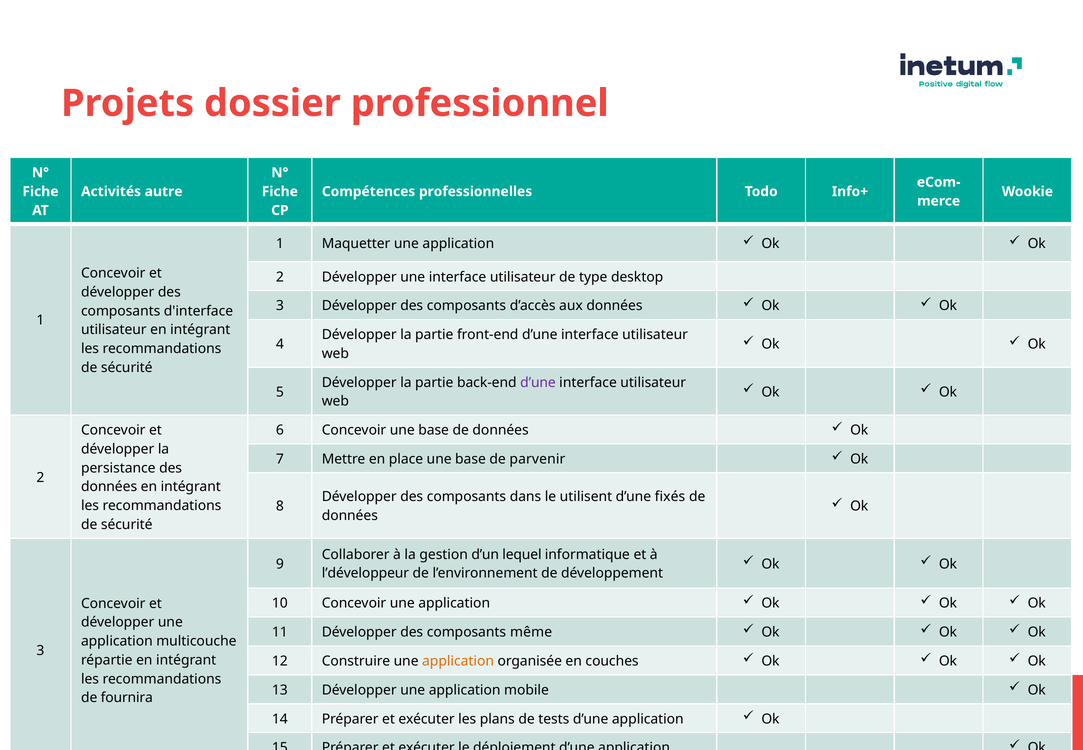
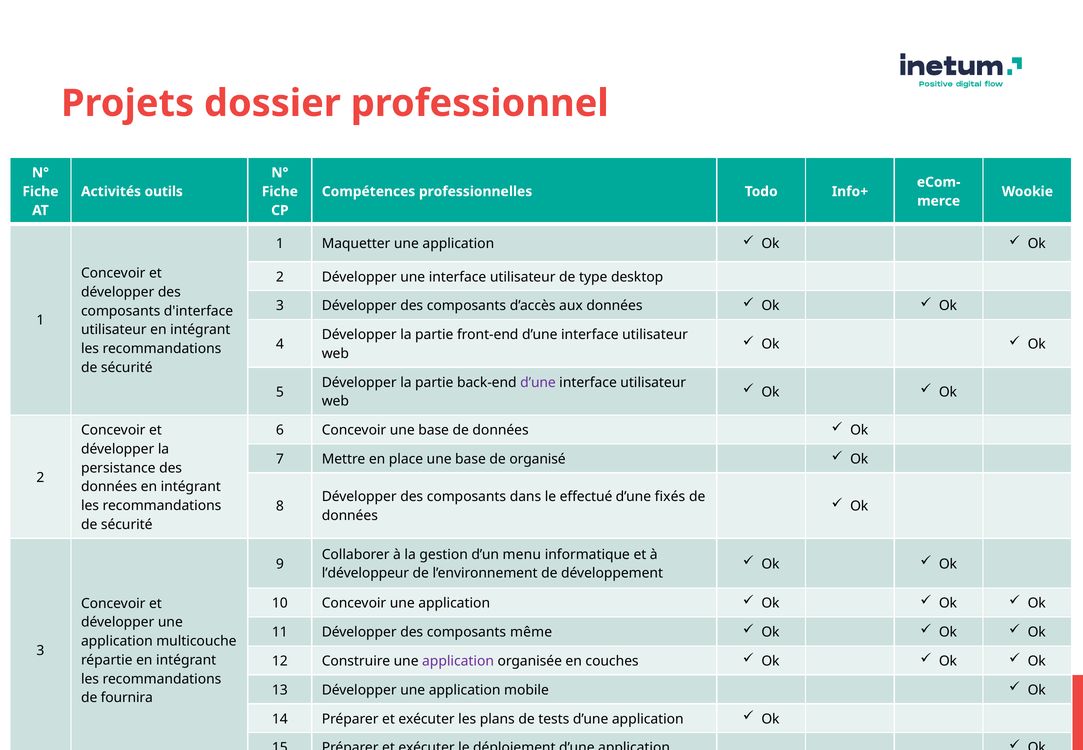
autre: autre -> outils
parvenir: parvenir -> organisé
utilisent: utilisent -> effectué
lequel: lequel -> menu
application at (458, 661) colour: orange -> purple
